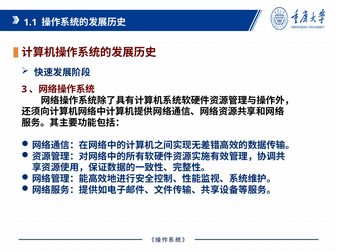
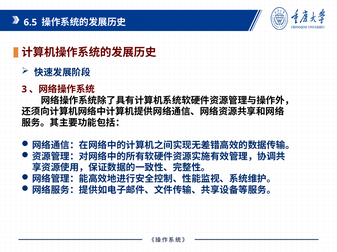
1.1: 1.1 -> 6.5
